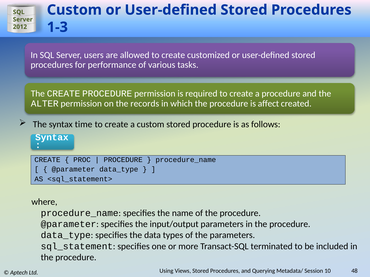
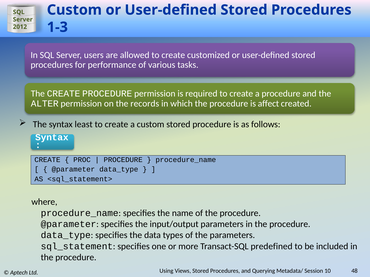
time: time -> least
terminated: terminated -> predefined
